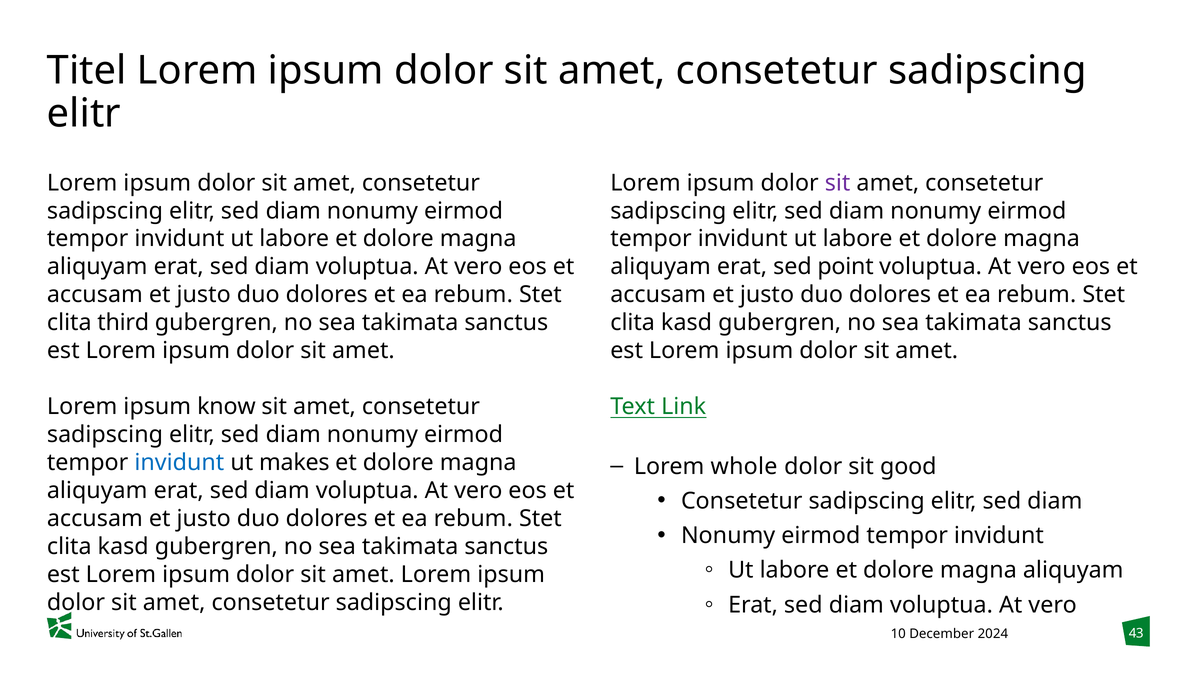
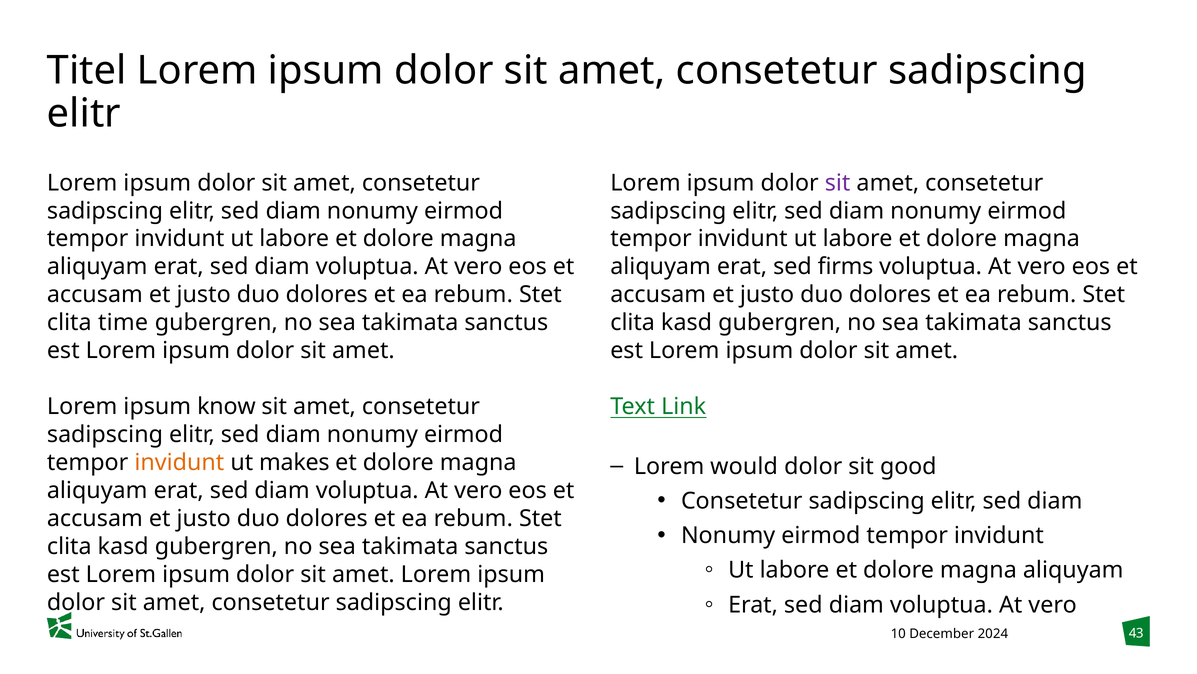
point: point -> firms
third: third -> time
whole: whole -> would
invidunt at (179, 462) colour: blue -> orange
